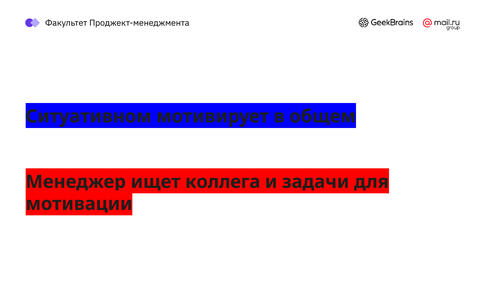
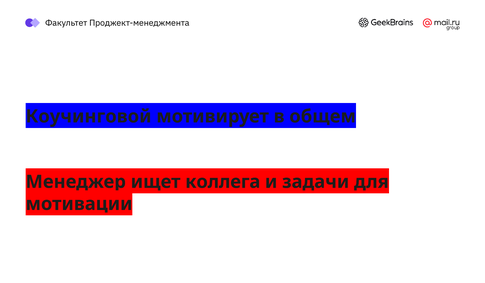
Ситуативном: Ситуативном -> Коучинговой
